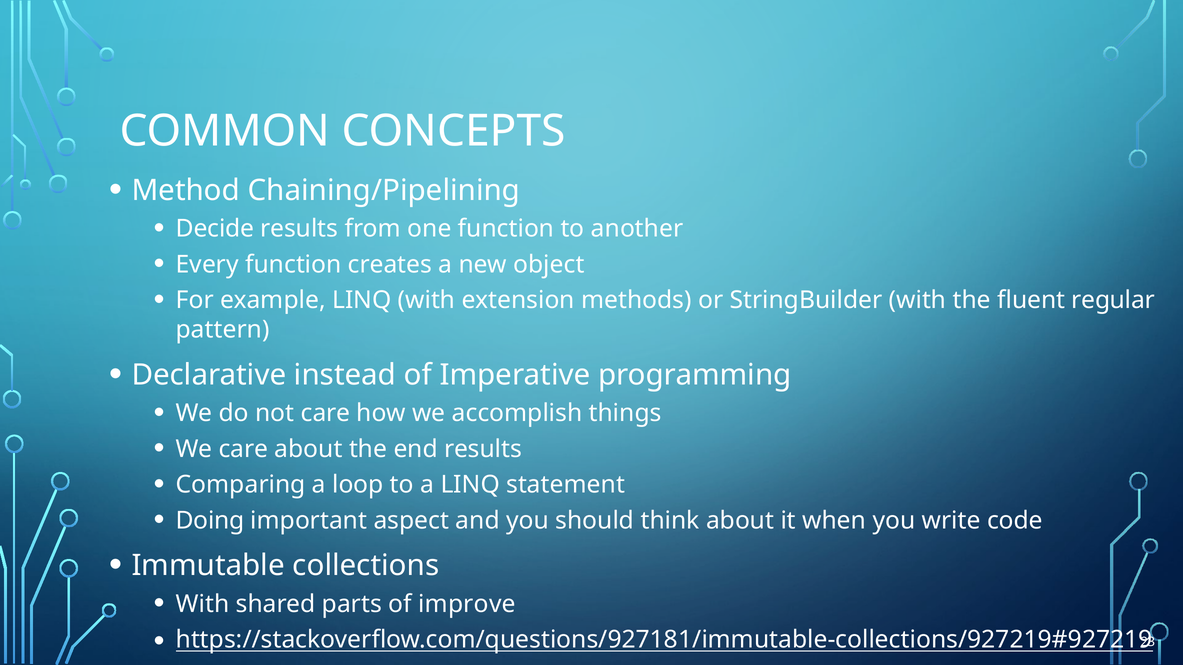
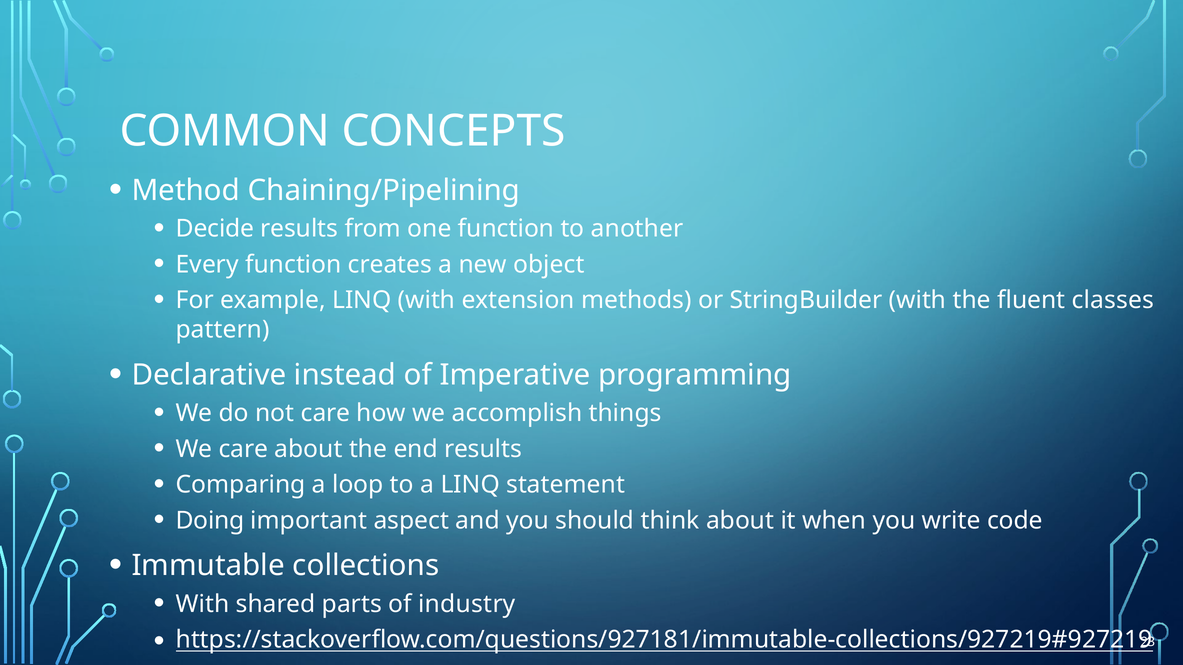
regular: regular -> classes
improve: improve -> industry
